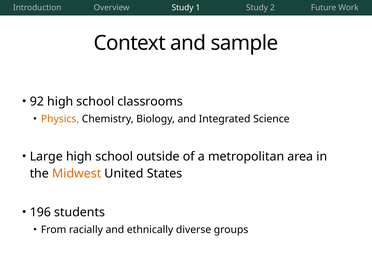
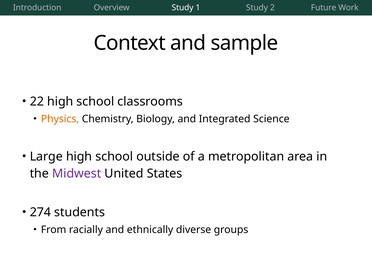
92: 92 -> 22
Midwest colour: orange -> purple
196: 196 -> 274
